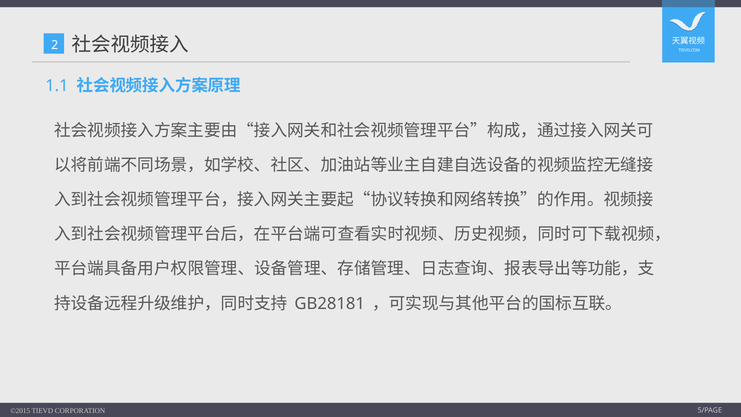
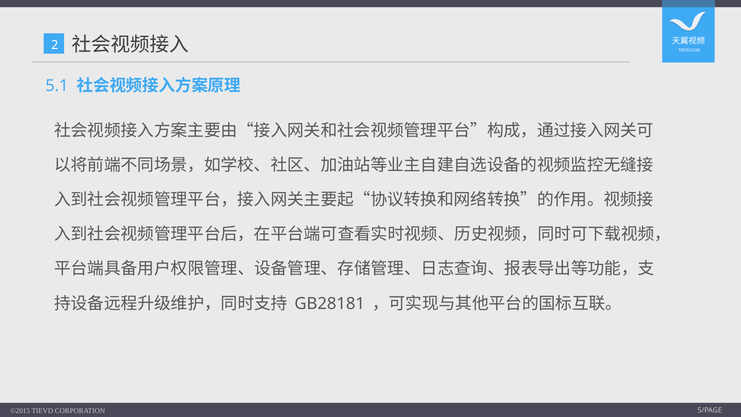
1.1: 1.1 -> 5.1
